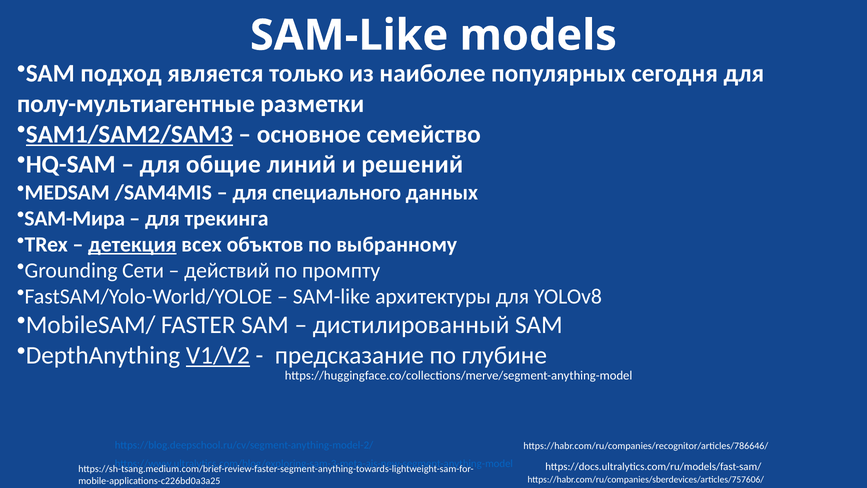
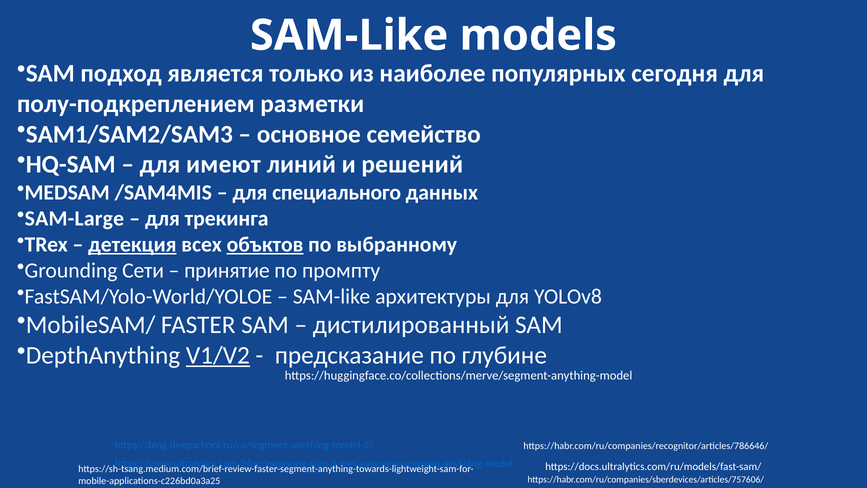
полу-мультиагентные: полу-мультиагентные -> полу-подкреплением
SAM1/SAM2/SAM3 underline: present -> none
общие: общие -> имеют
SAM-Мира: SAM-Мира -> SAM-Large
объктов underline: none -> present
действий: действий -> принятие
